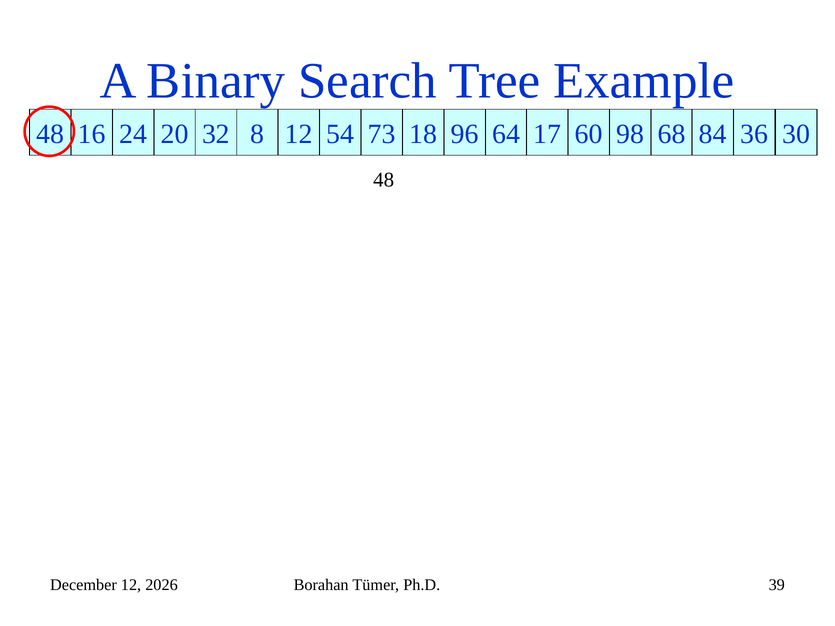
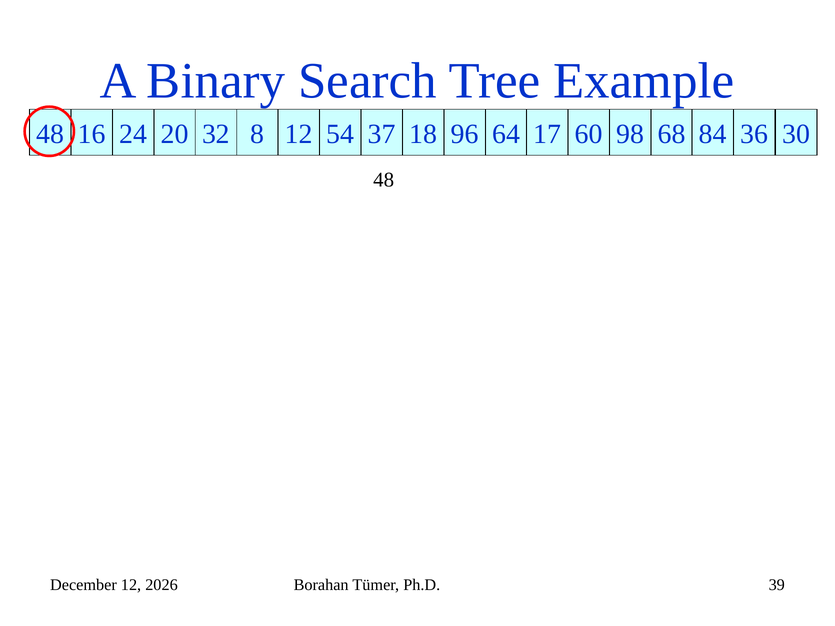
73: 73 -> 37
